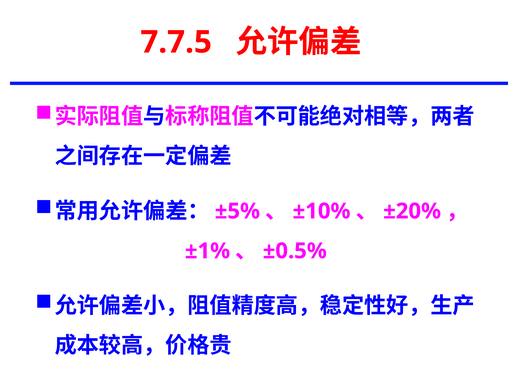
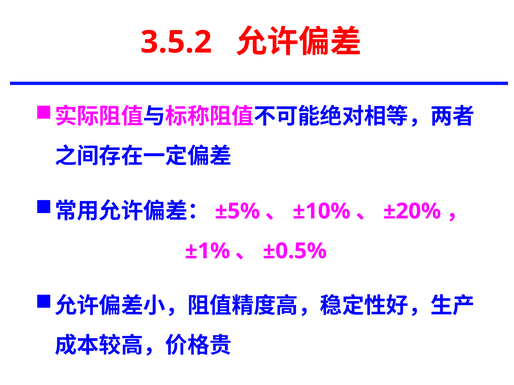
7.7.5: 7.7.5 -> 3.5.2
